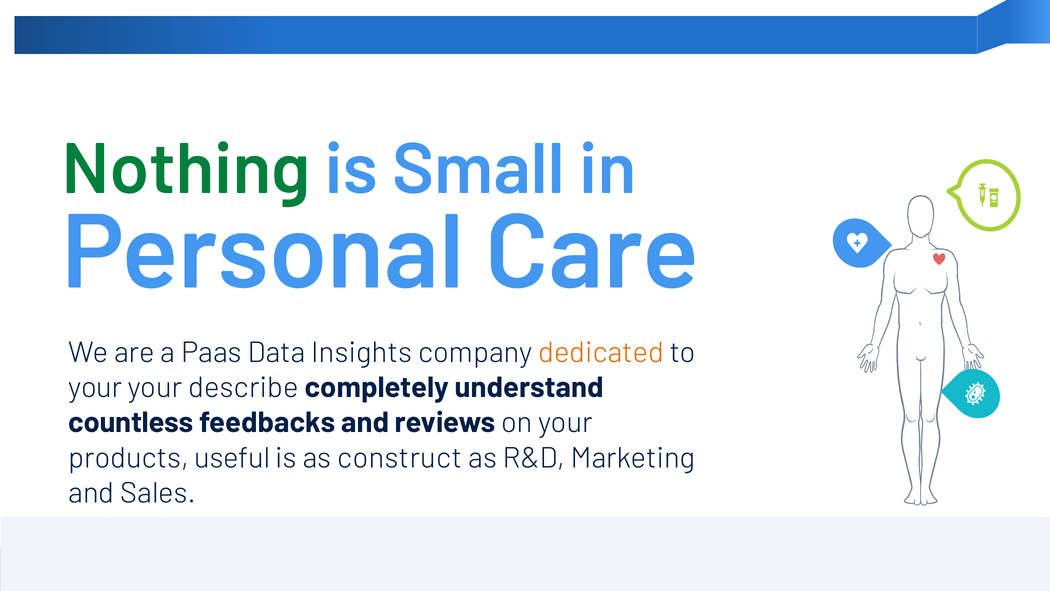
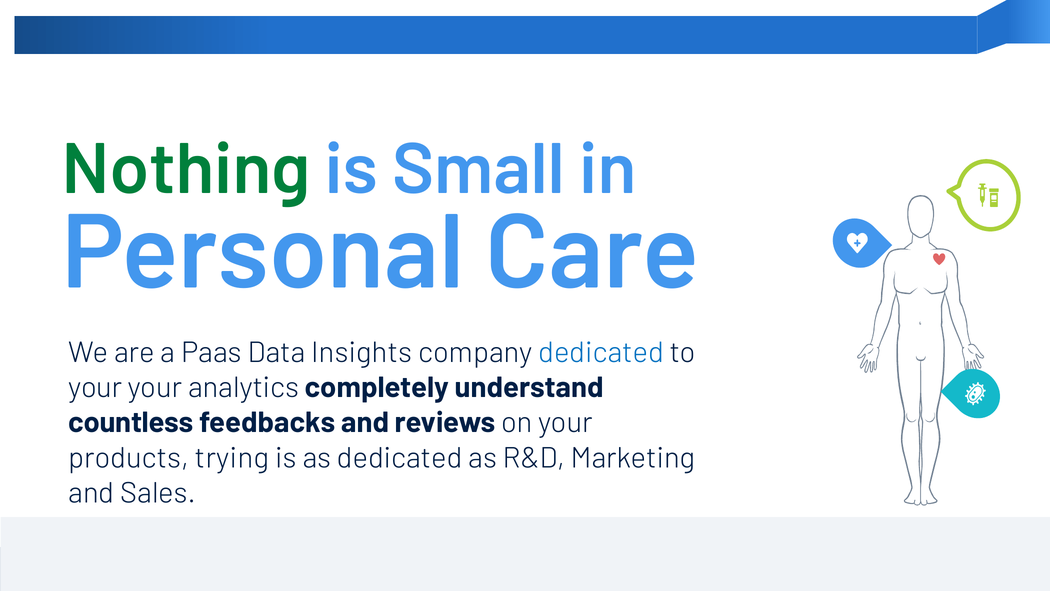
dedicated at (601, 353) colour: orange -> blue
describe: describe -> analytics
useful: useful -> trying
as construct: construct -> dedicated
